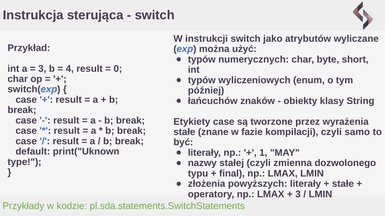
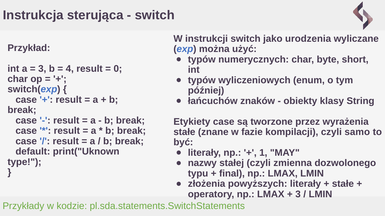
atrybutów: atrybutów -> urodzenia
